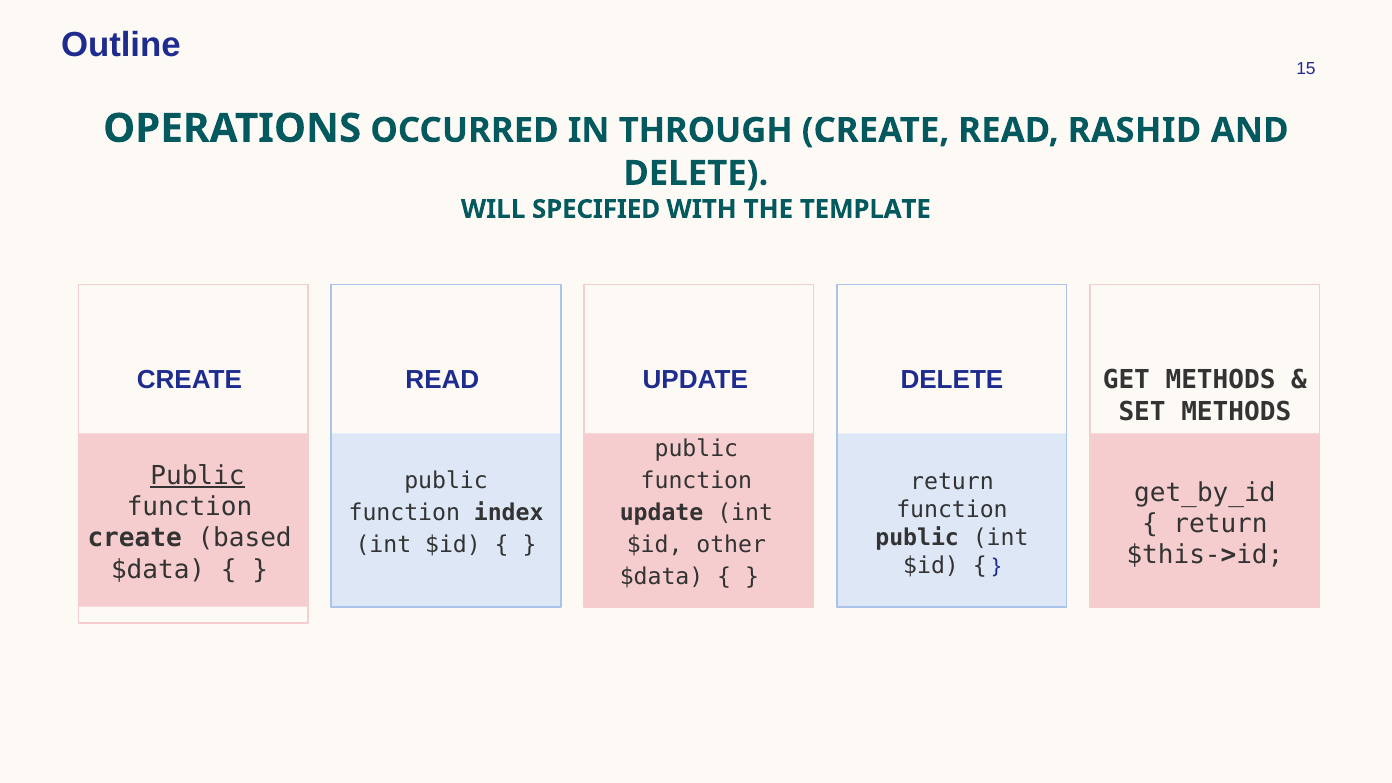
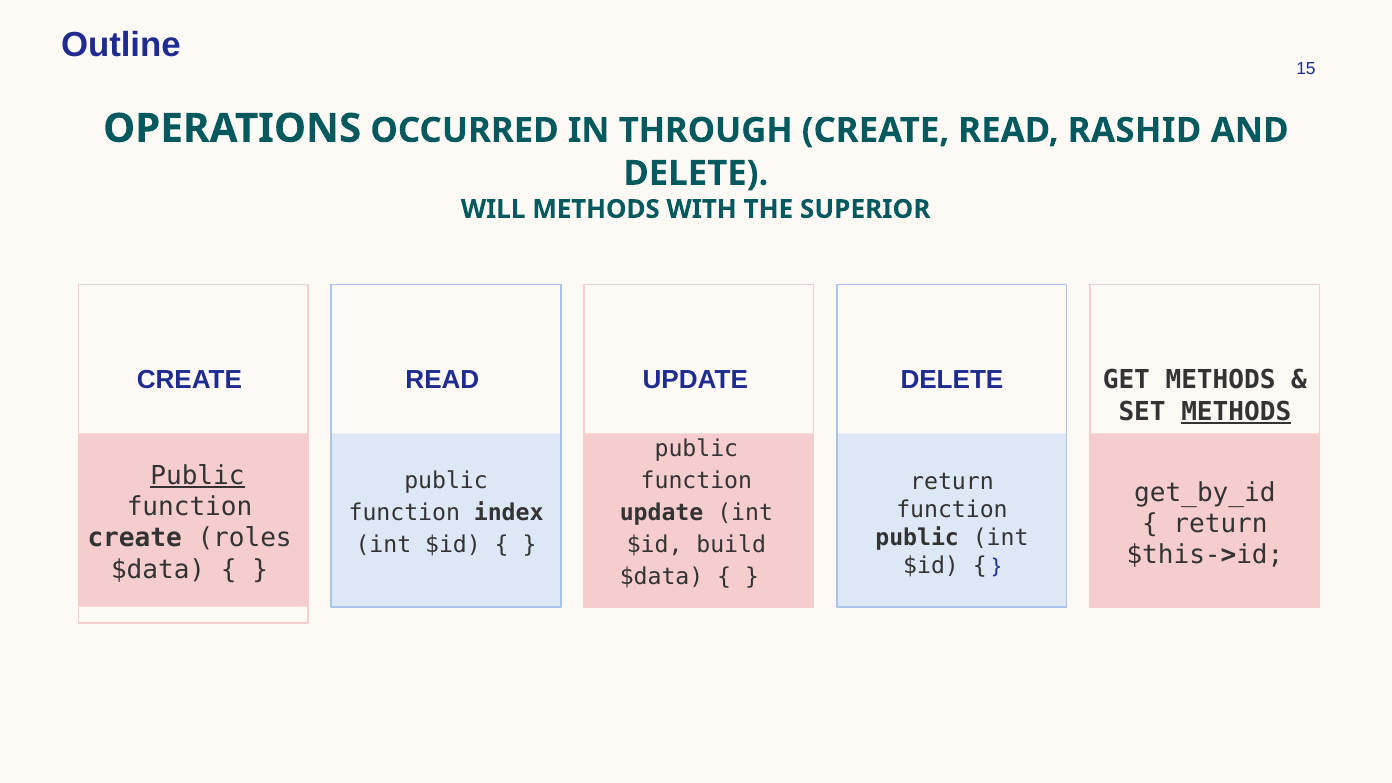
WILL SPECIFIED: SPECIFIED -> METHODS
TEMPLATE: TEMPLATE -> SUPERIOR
METHODS at (1236, 412) underline: none -> present
based: based -> roles
other: other -> build
